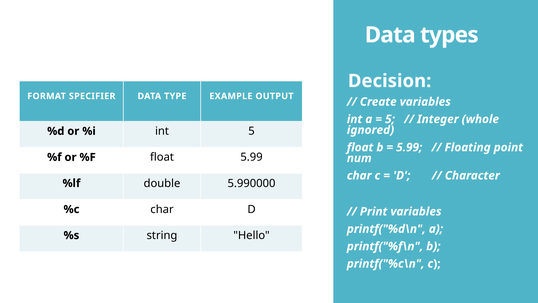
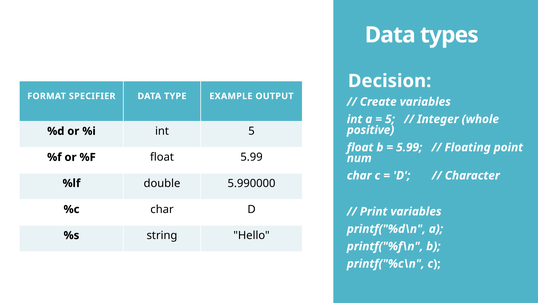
ignored: ignored -> positive
